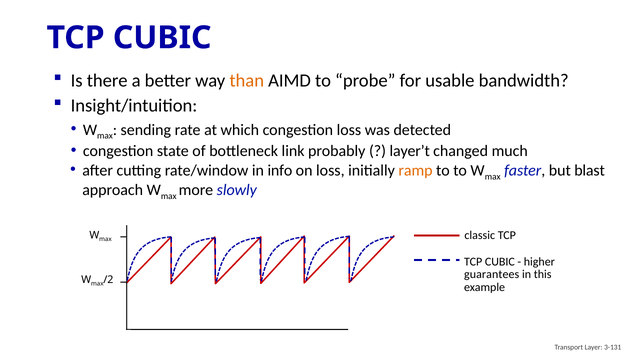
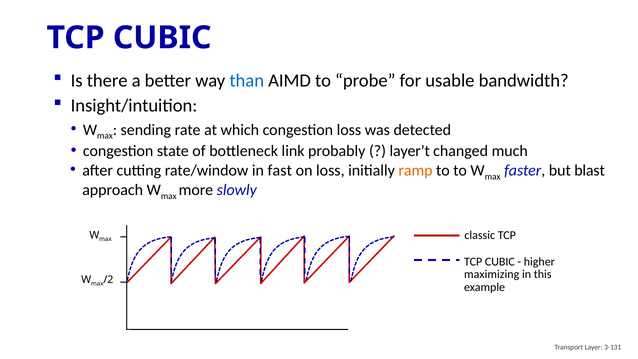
than colour: orange -> blue
info: info -> fast
guarantees: guarantees -> maximizing
